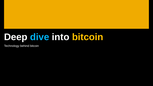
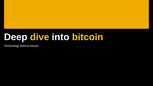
dive colour: light blue -> yellow
